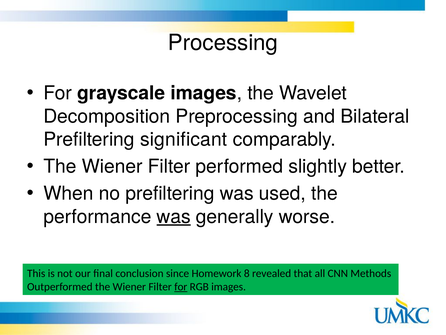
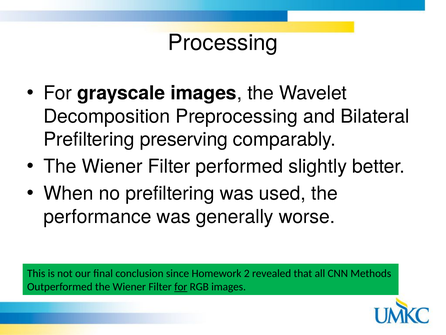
significant: significant -> preserving
was at (174, 216) underline: present -> none
8: 8 -> 2
